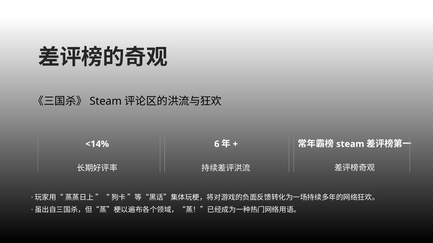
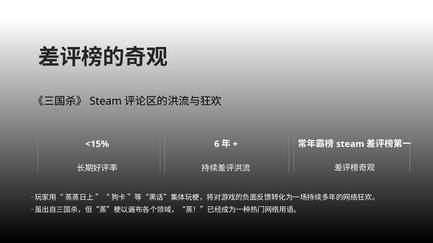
<14%: <14% -> <15%
